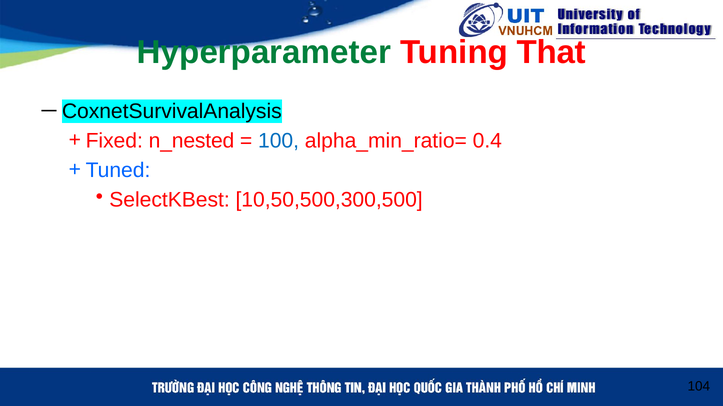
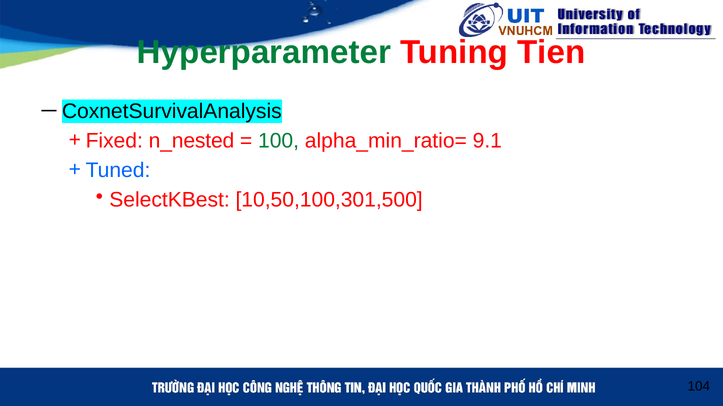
That: That -> Tien
100 colour: blue -> green
0.4: 0.4 -> 9.1
10,50,500,300,500: 10,50,500,300,500 -> 10,50,100,301,500
